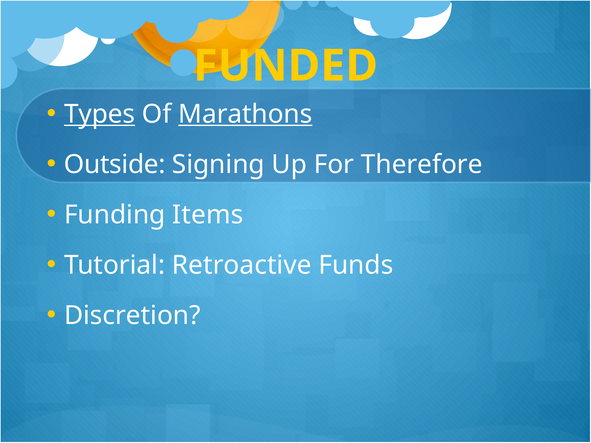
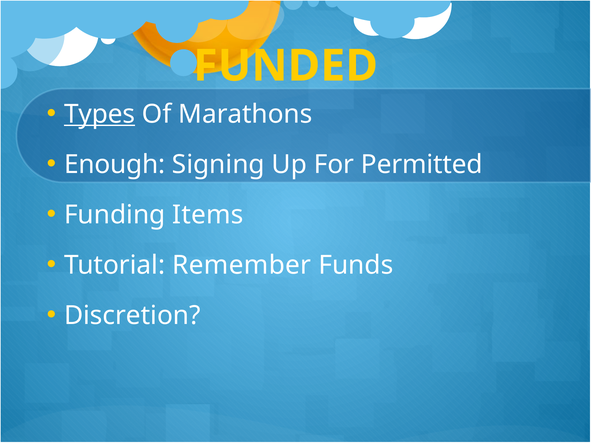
Marathons underline: present -> none
Outside: Outside -> Enough
Therefore: Therefore -> Permitted
Retroactive: Retroactive -> Remember
